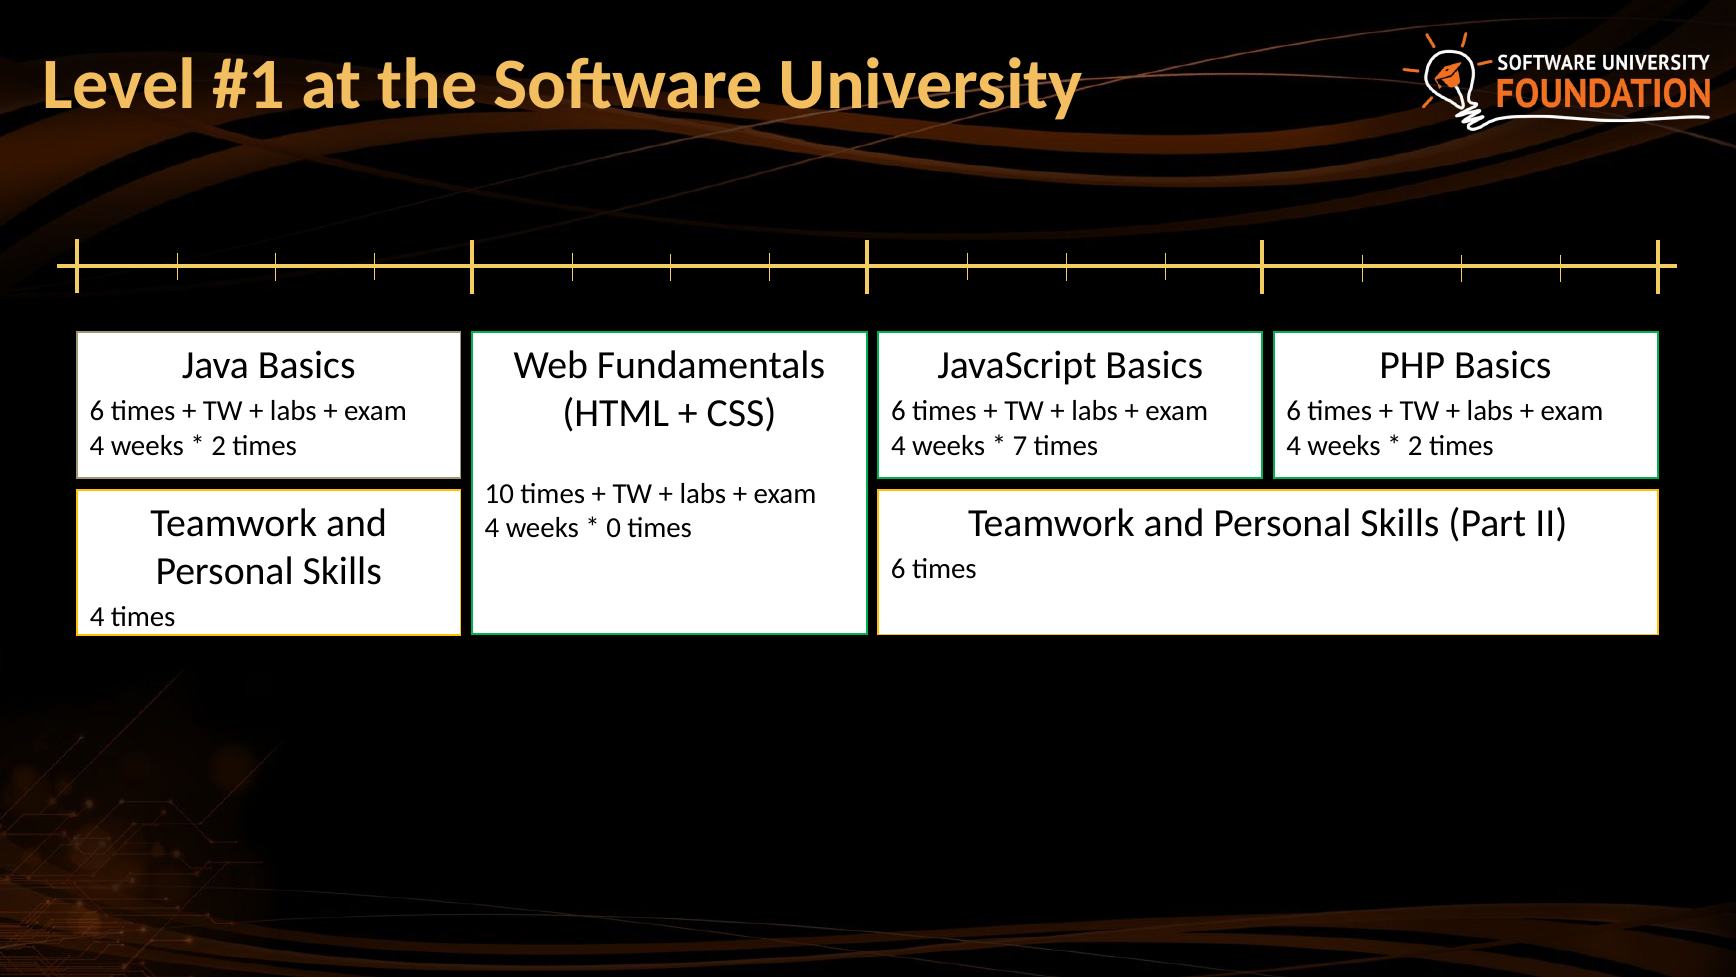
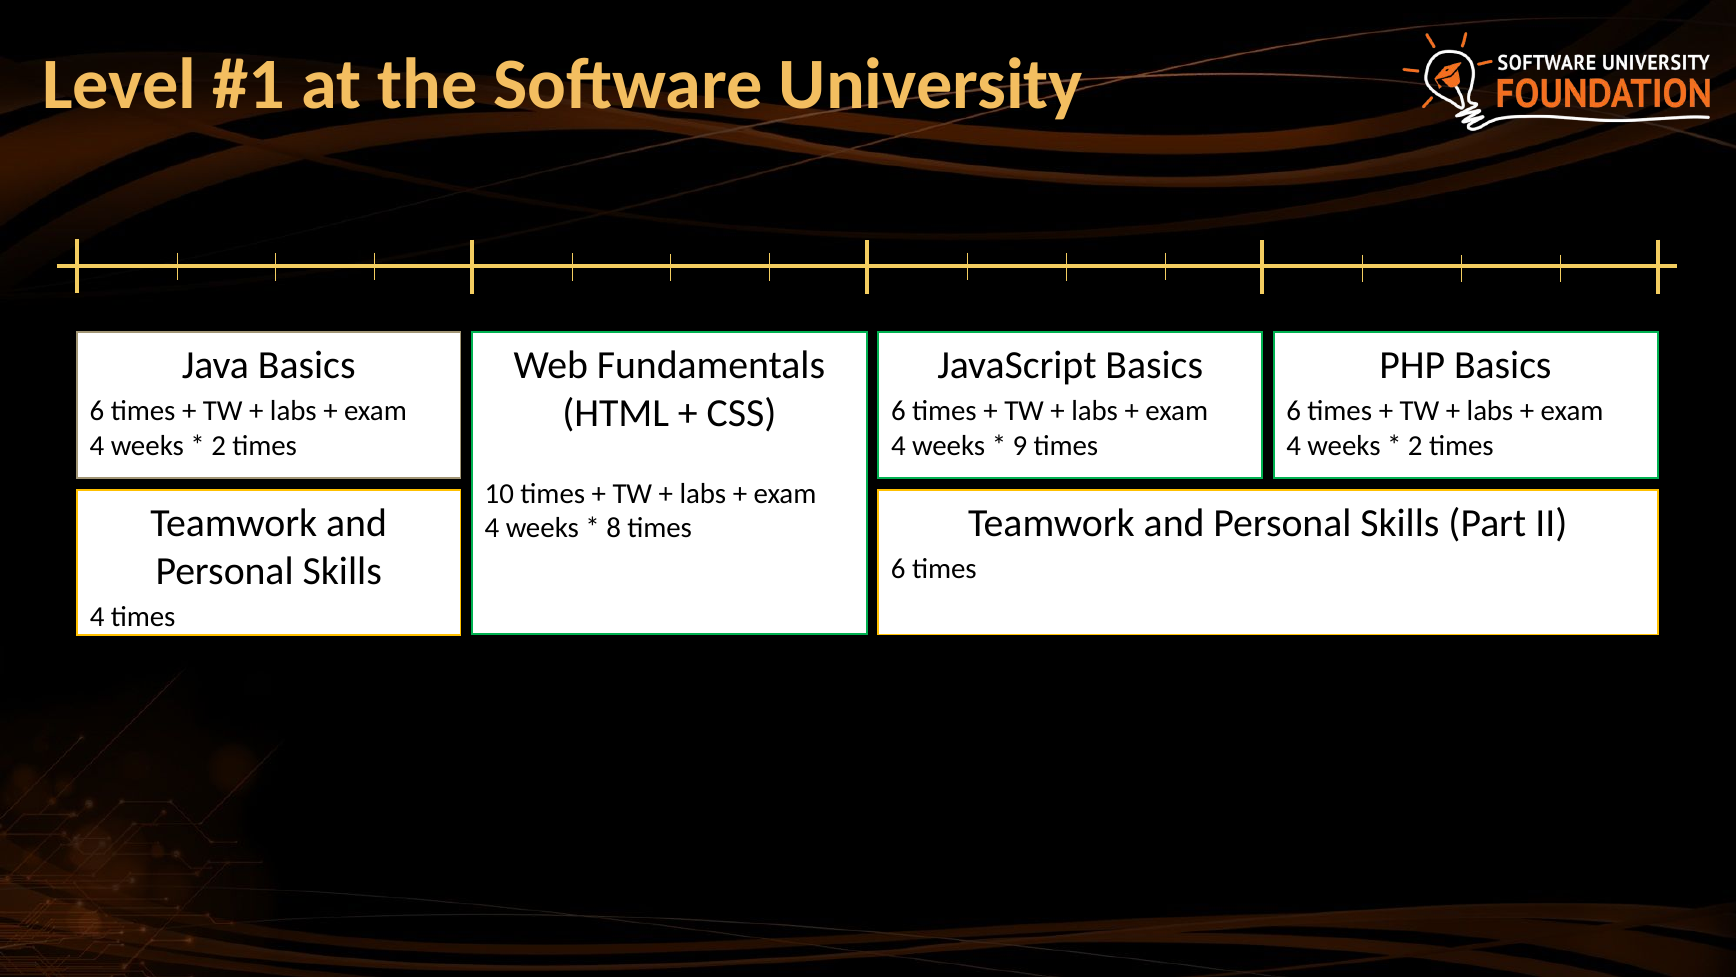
7: 7 -> 9
0: 0 -> 8
